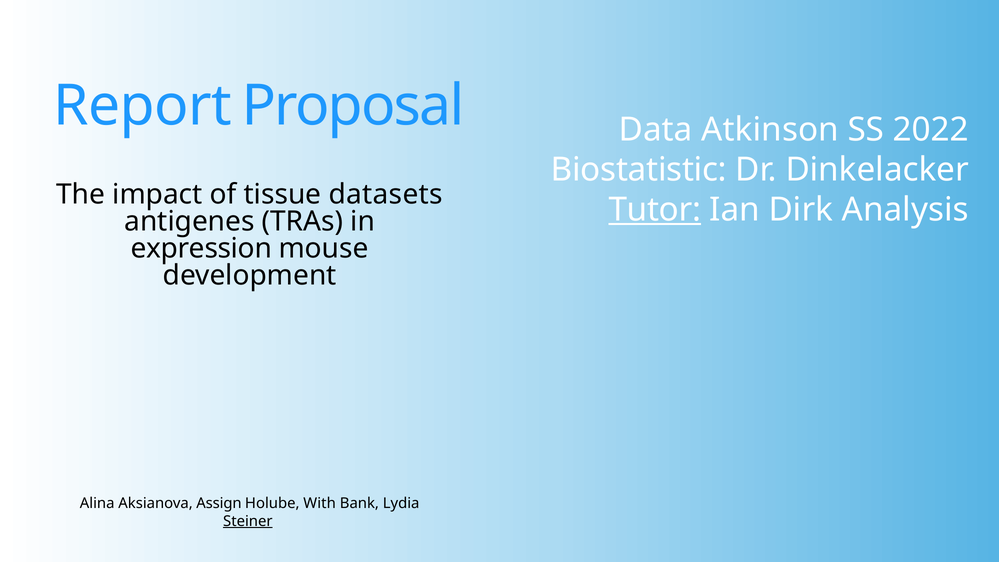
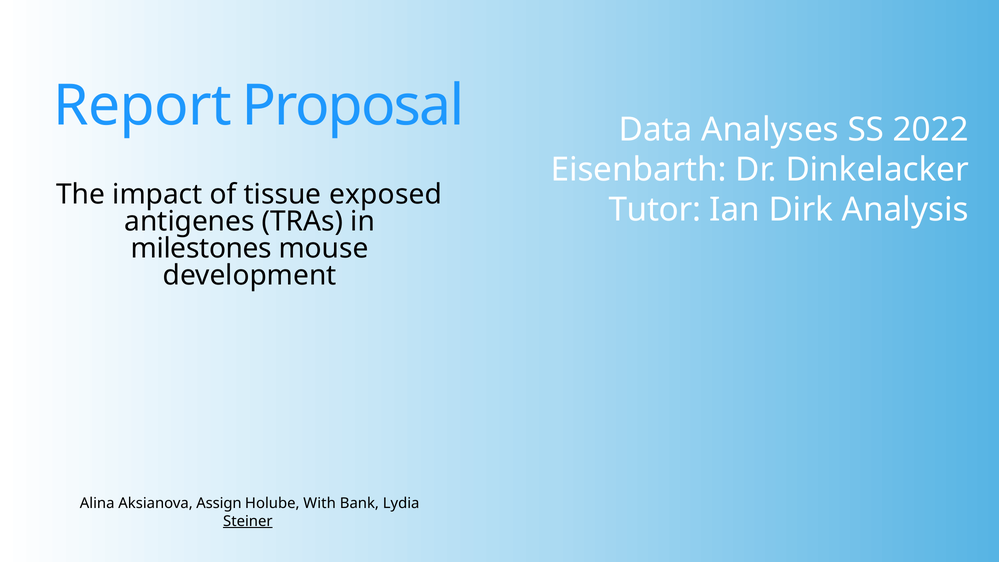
Atkinson: Atkinson -> Analyses
Biostatistic: Biostatistic -> Eisenbarth
datasets: datasets -> exposed
Tutor underline: present -> none
expression: expression -> milestones
